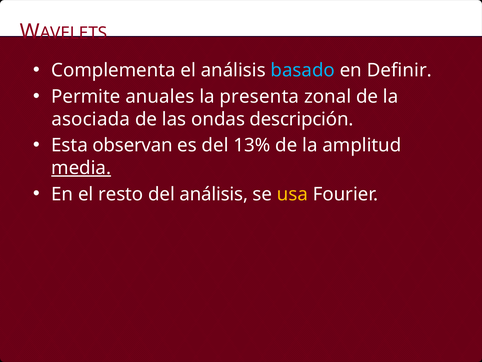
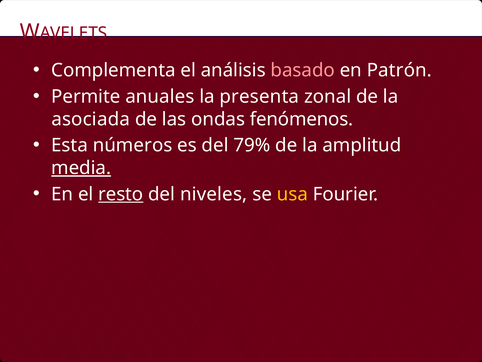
basado colour: light blue -> pink
Definir: Definir -> Patrón
descripción: descripción -> fenómenos
observan: observan -> números
13%: 13% -> 79%
resto underline: none -> present
del análisis: análisis -> niveles
